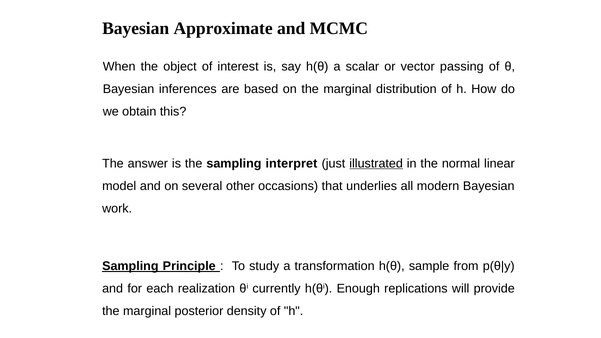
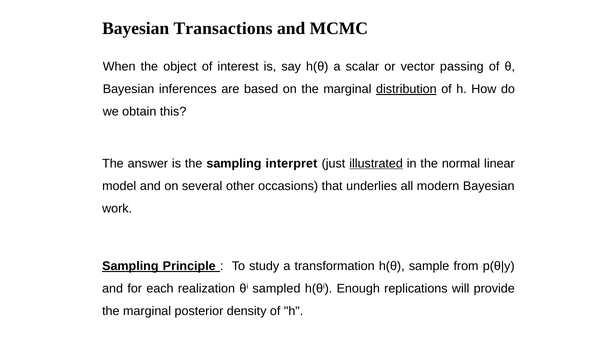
Approximate: Approximate -> Transactions
distribution underline: none -> present
currently: currently -> sampled
